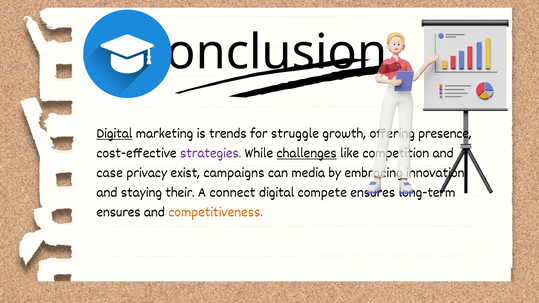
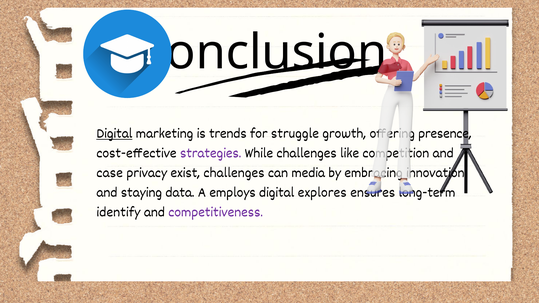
challenges at (307, 153) underline: present -> none
exist campaigns: campaigns -> challenges
their: their -> data
connect: connect -> employs
compete: compete -> explores
ensures at (119, 212): ensures -> identify
competitiveness colour: orange -> purple
